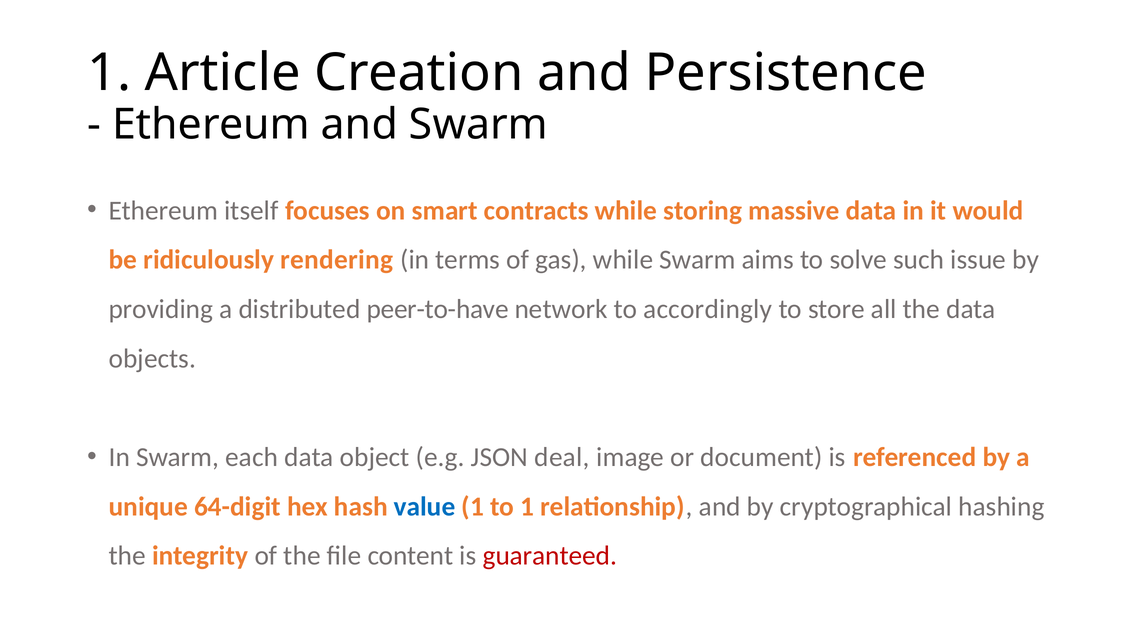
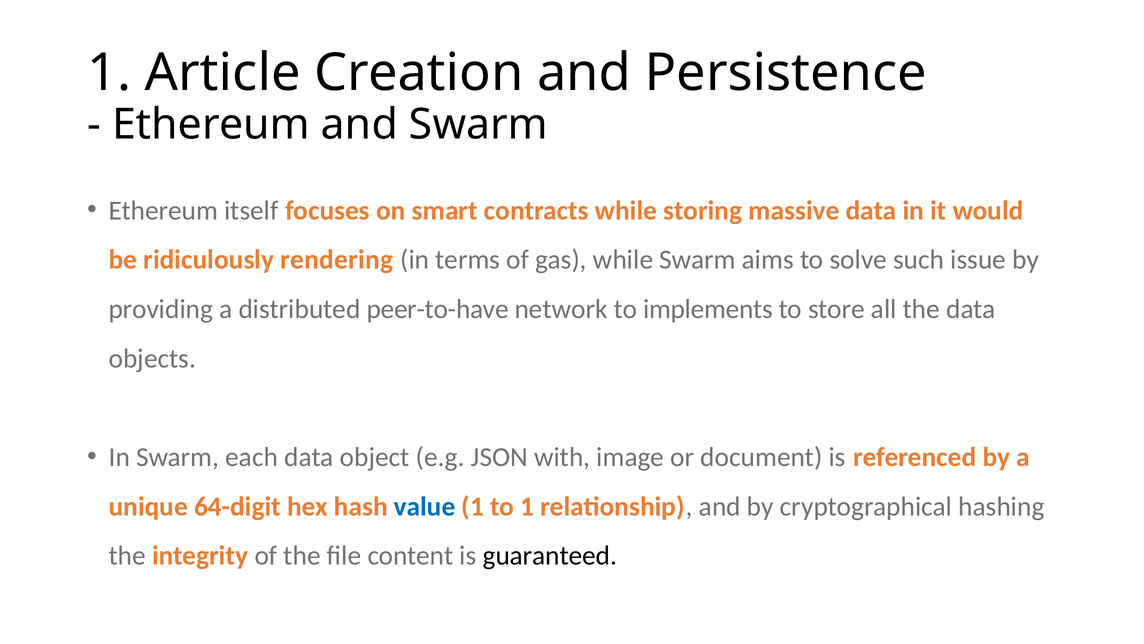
accordingly: accordingly -> implements
deal: deal -> with
guaranteed colour: red -> black
